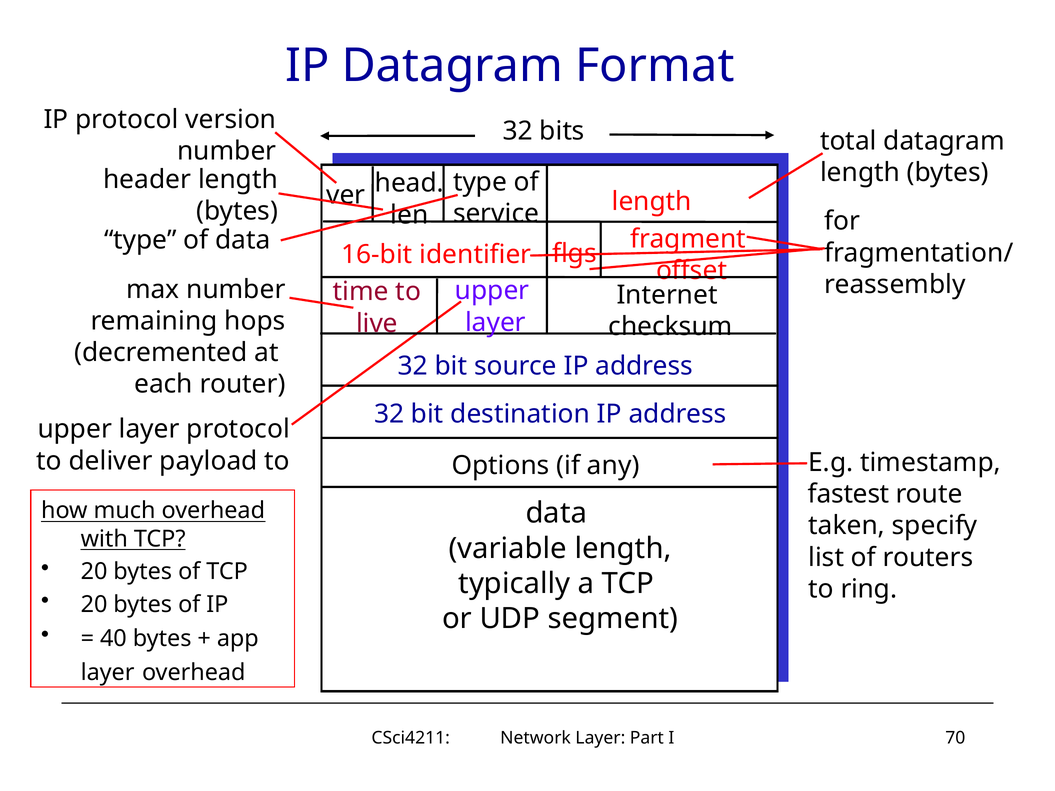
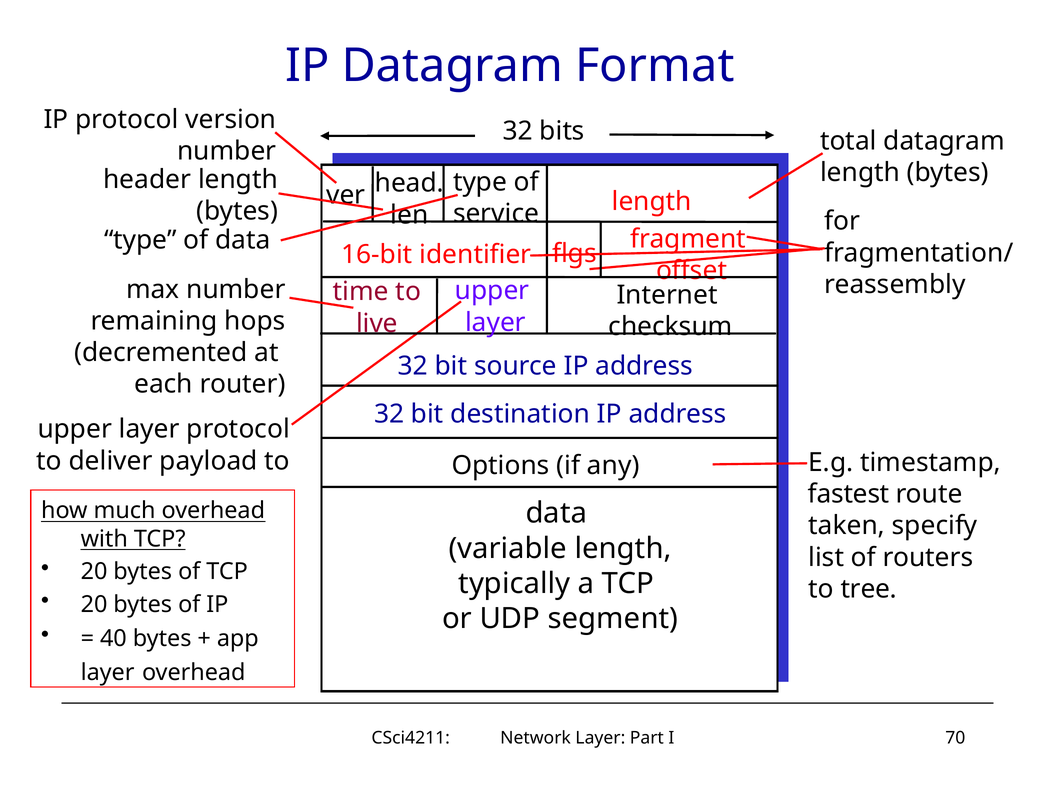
ring: ring -> tree
